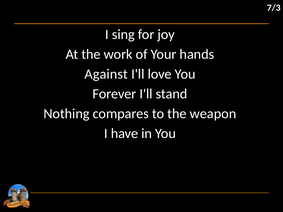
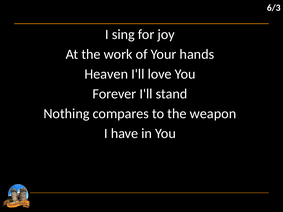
7/3: 7/3 -> 6/3
Against: Against -> Heaven
